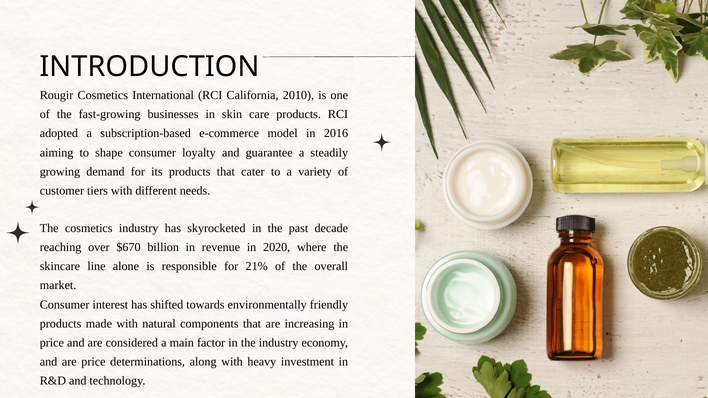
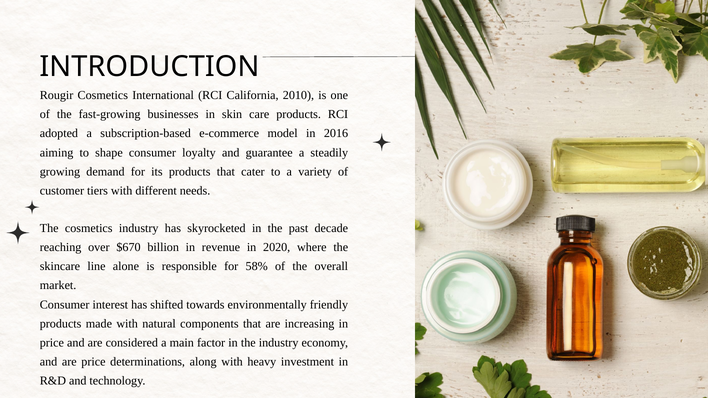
21%: 21% -> 58%
